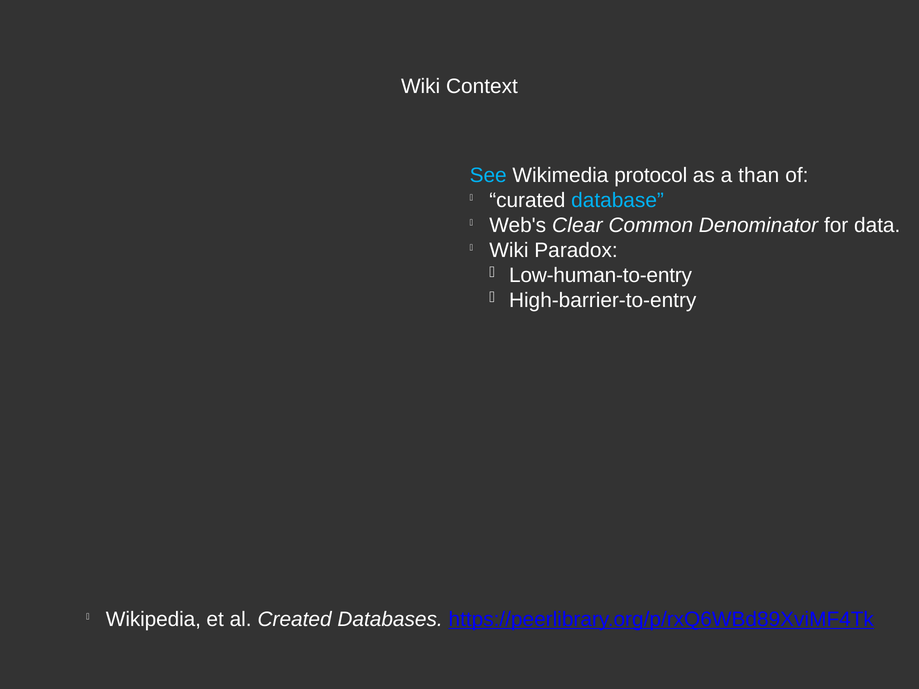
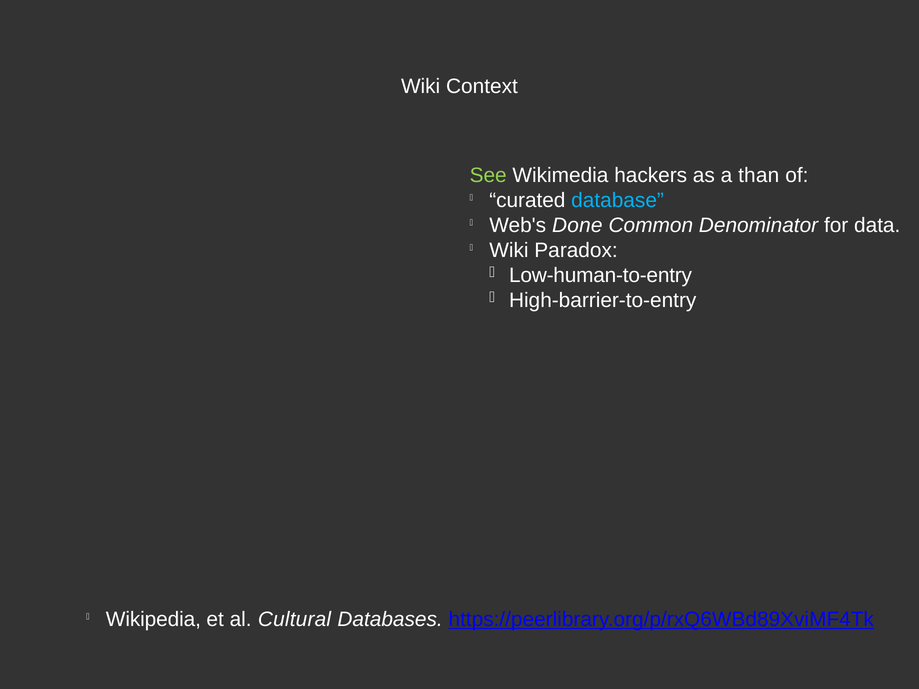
See colour: light blue -> light green
protocol: protocol -> hackers
Clear: Clear -> Done
Created: Created -> Cultural
